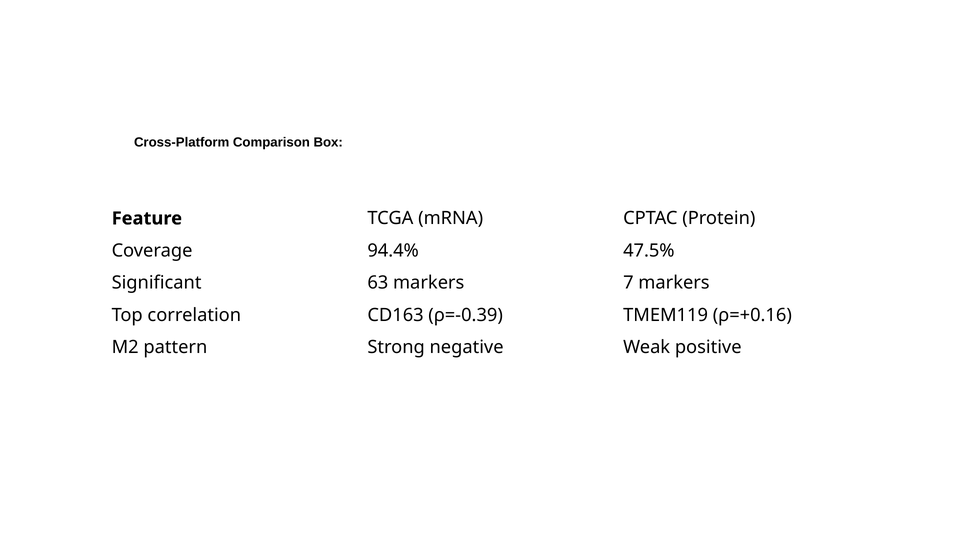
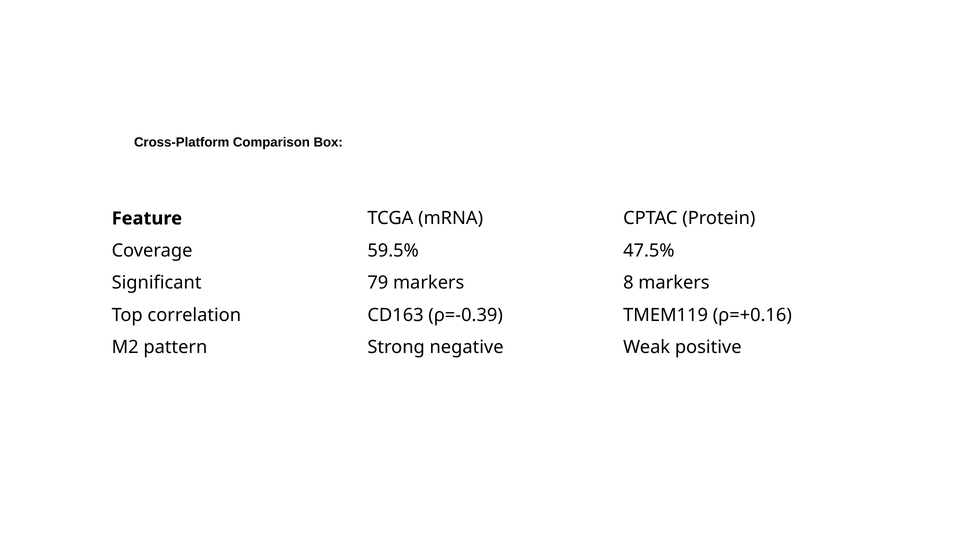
94.4%: 94.4% -> 59.5%
63: 63 -> 79
7: 7 -> 8
